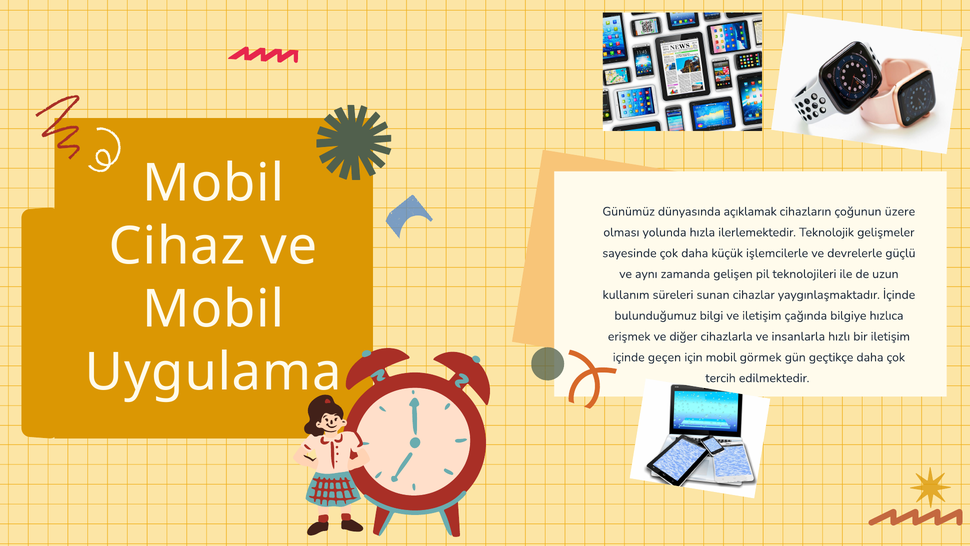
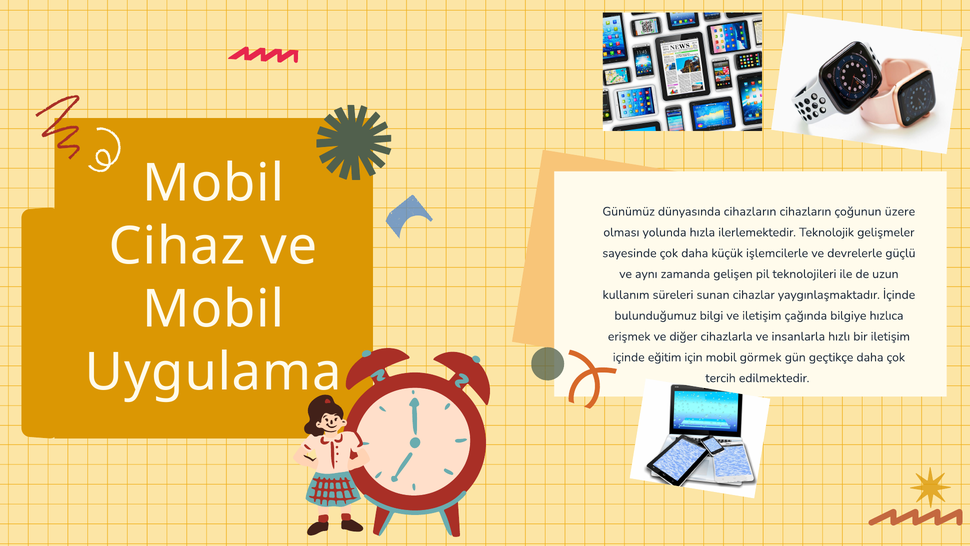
dünyasında açıklamak: açıklamak -> cihazların
geçen: geçen -> eğitim
